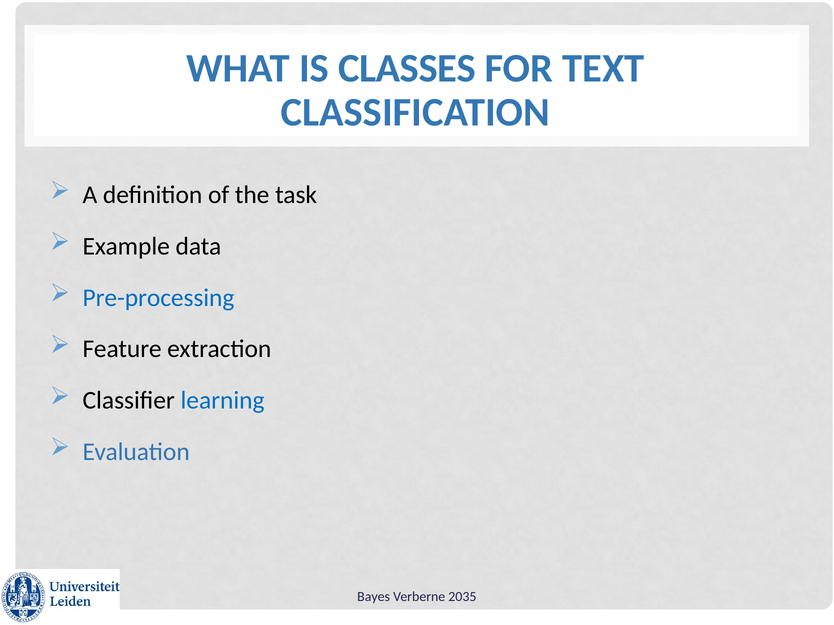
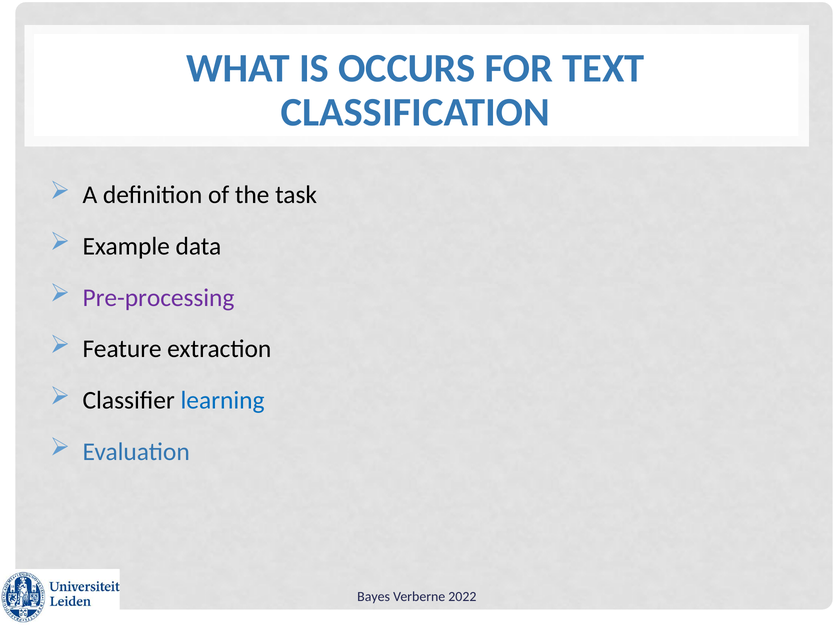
CLASSES: CLASSES -> OCCURS
Pre-processing colour: blue -> purple
2035: 2035 -> 2022
